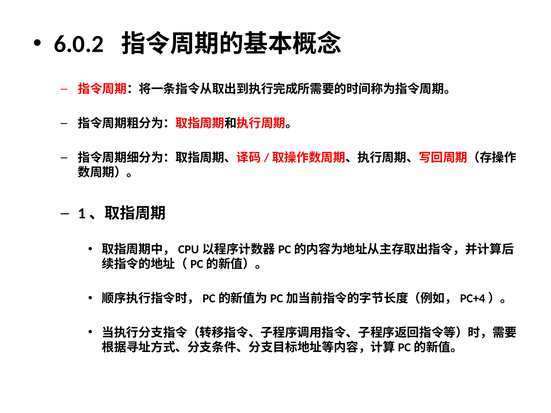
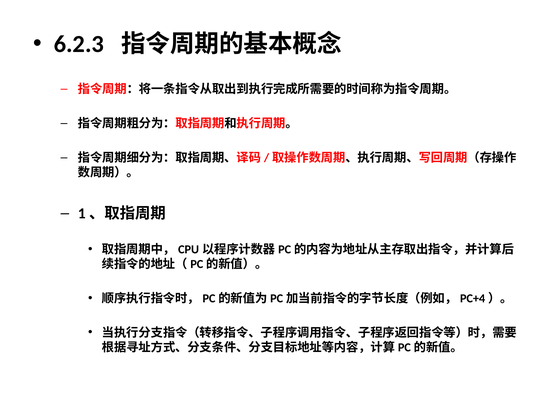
6.0.2: 6.0.2 -> 6.2.3
